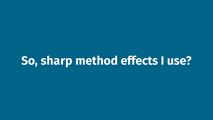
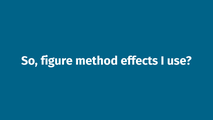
sharp: sharp -> figure
